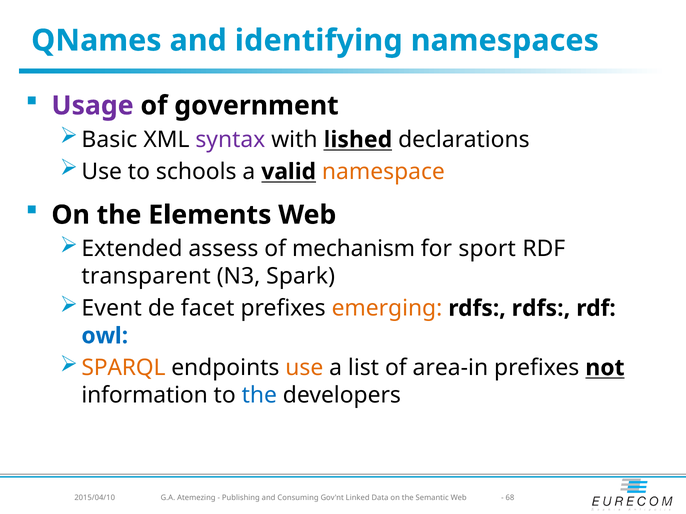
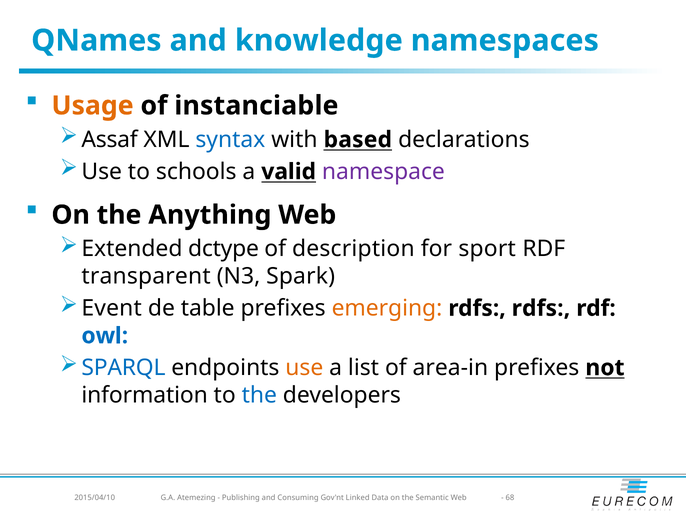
identifying: identifying -> knowledge
Usage colour: purple -> orange
government: government -> instanciable
Basic: Basic -> Assaf
syntax colour: purple -> blue
lished: lished -> based
namespace colour: orange -> purple
Elements: Elements -> Anything
assess: assess -> dctype
mechanism: mechanism -> description
facet: facet -> table
SPARQL colour: orange -> blue
